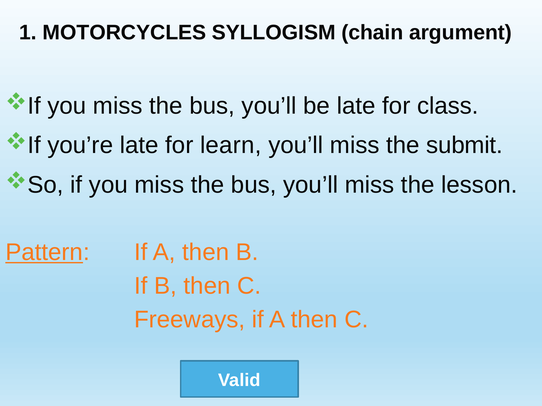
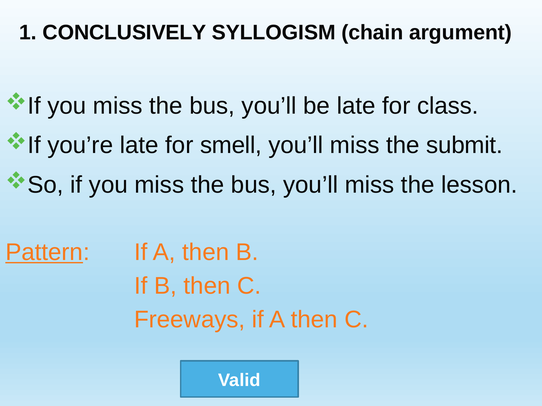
MOTORCYCLES: MOTORCYCLES -> CONCLUSIVELY
learn: learn -> smell
